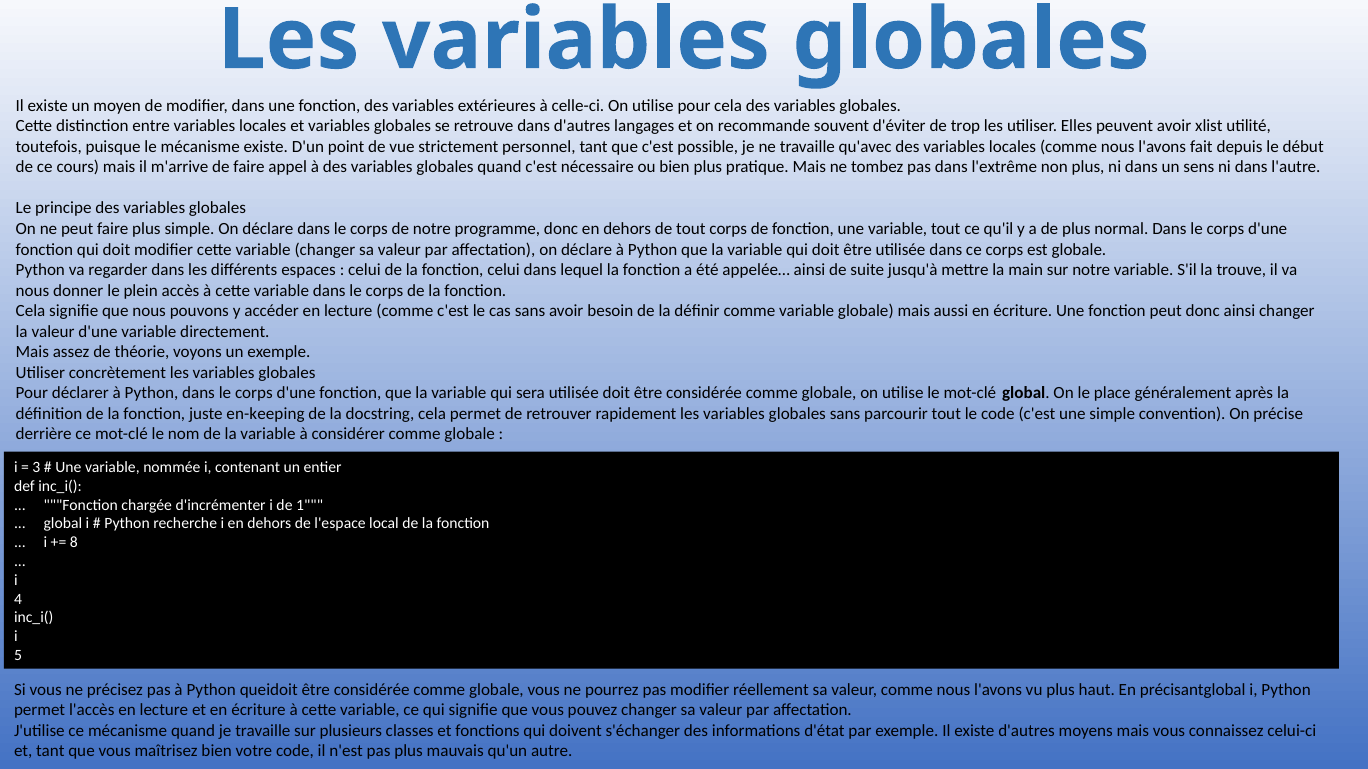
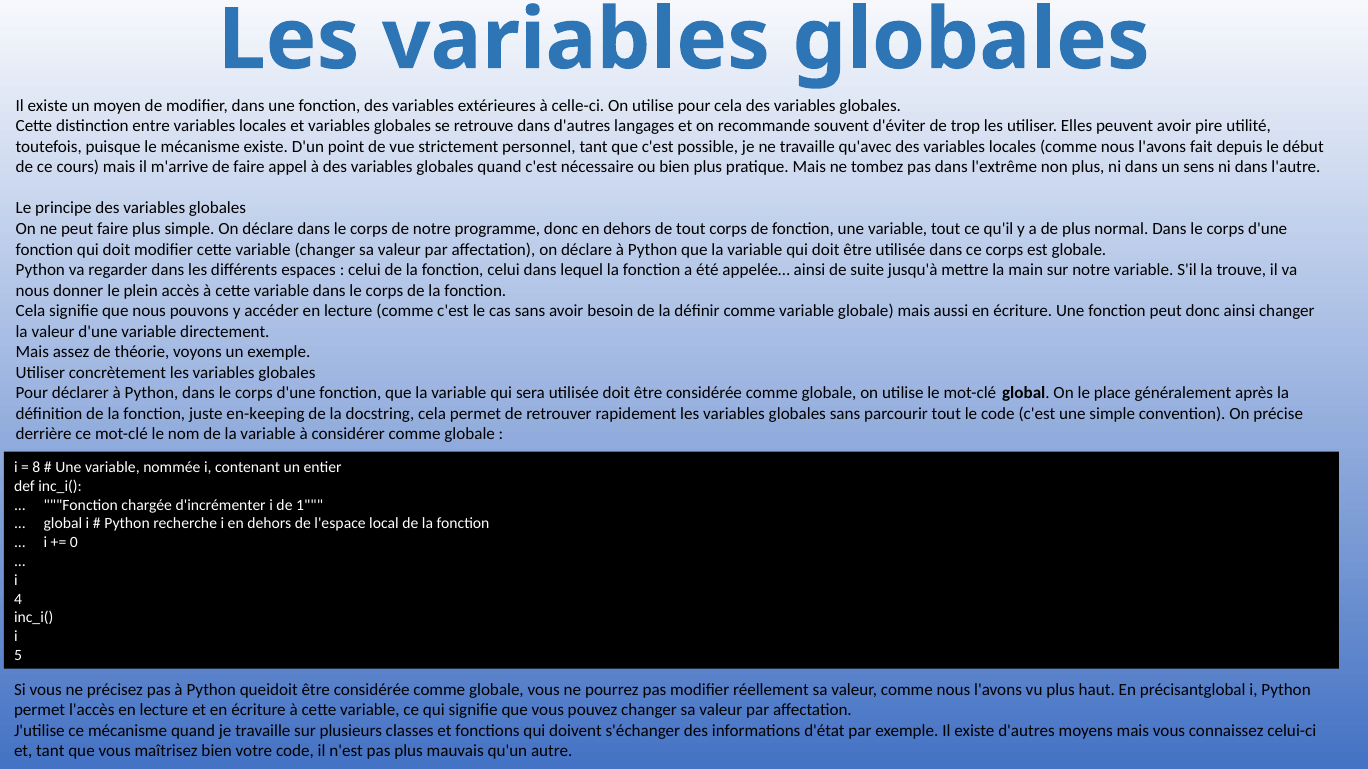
xlist: xlist -> pire
3: 3 -> 8
8: 8 -> 0
